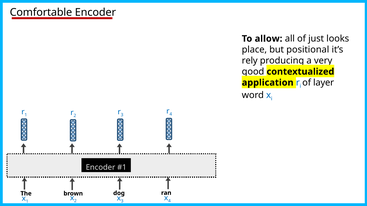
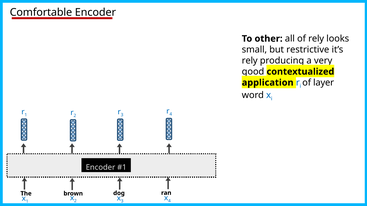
allow: allow -> other
of just: just -> rely
place: place -> small
positional: positional -> restrictive
